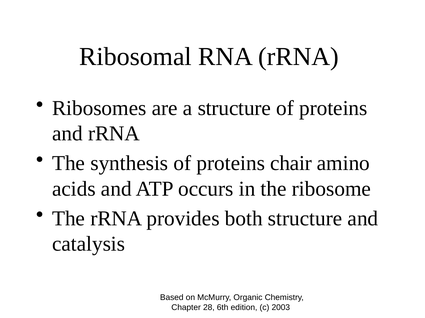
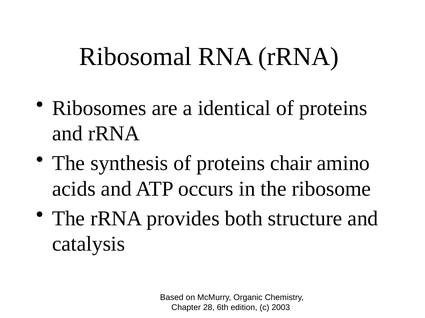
a structure: structure -> identical
